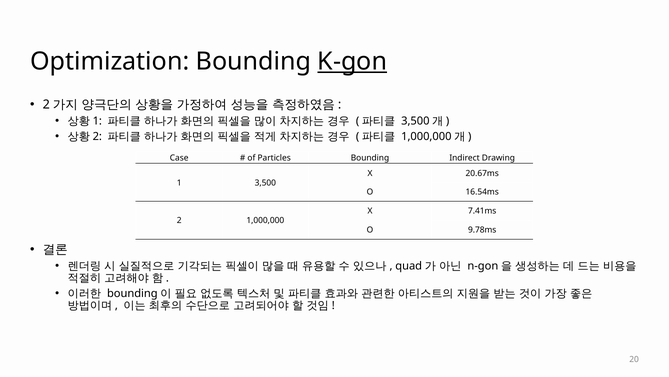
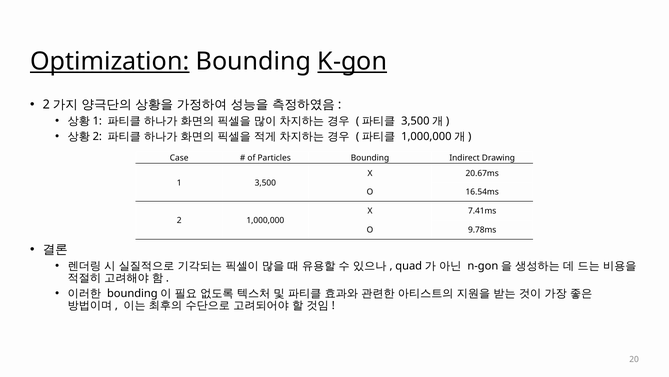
Optimization underline: none -> present
